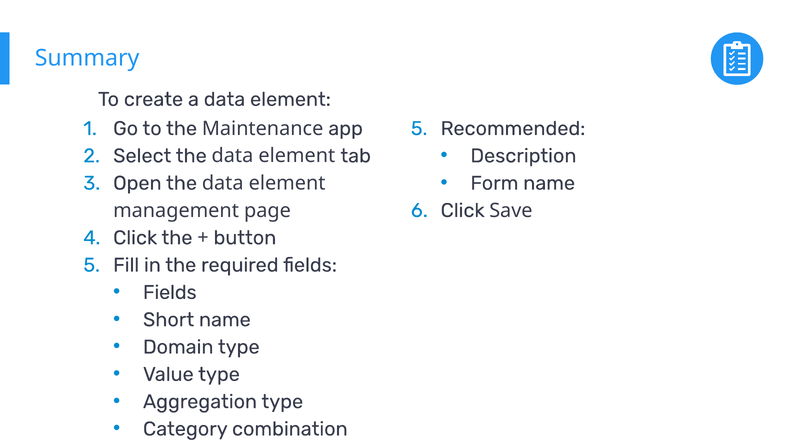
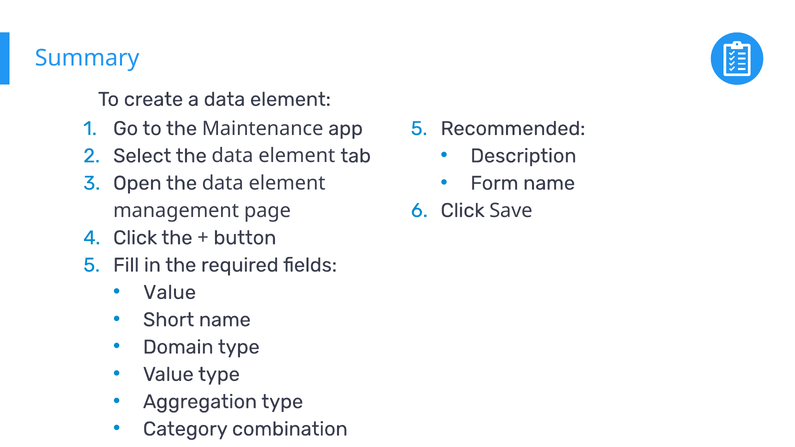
Fields at (170, 293): Fields -> Value
